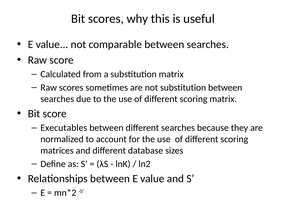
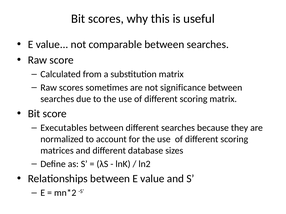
not substitution: substitution -> significance
